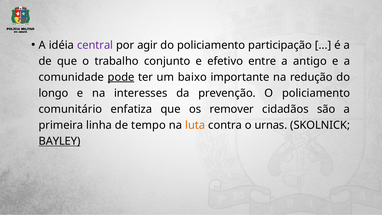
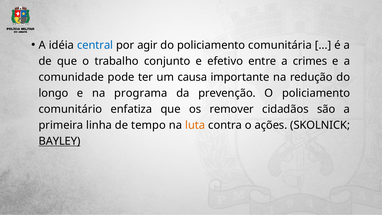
central colour: purple -> blue
participação: participação -> comunitária
antigo: antigo -> crimes
pode underline: present -> none
baixo: baixo -> causa
interesses: interesses -> programa
urnas: urnas -> ações
